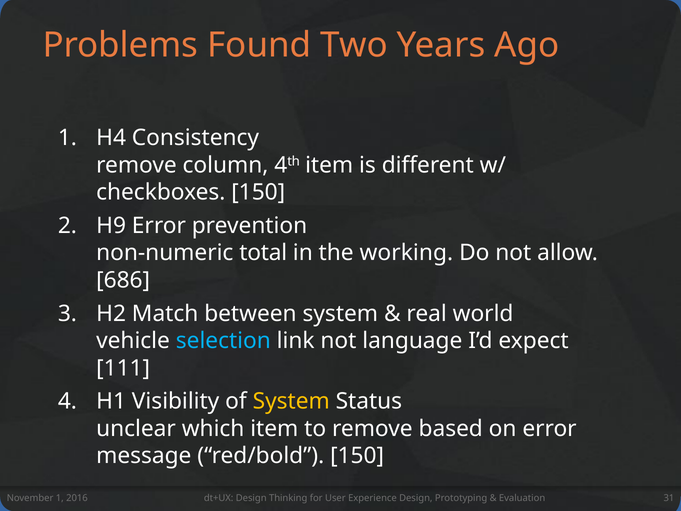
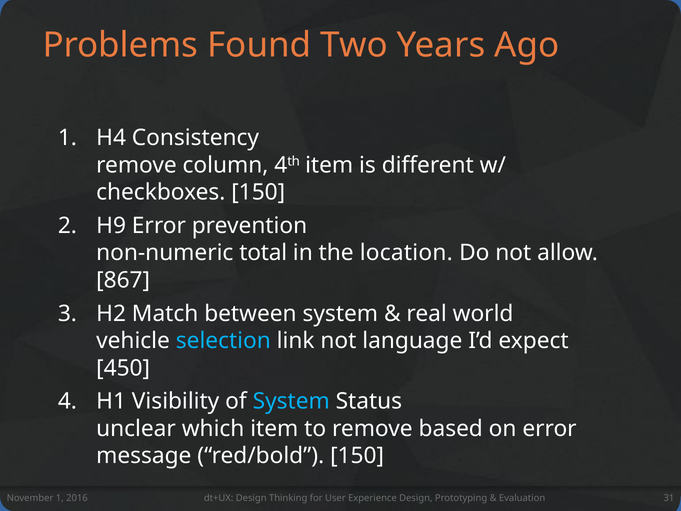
working: working -> location
686: 686 -> 867
111: 111 -> 450
System at (291, 401) colour: yellow -> light blue
